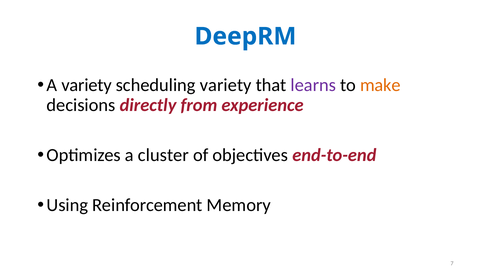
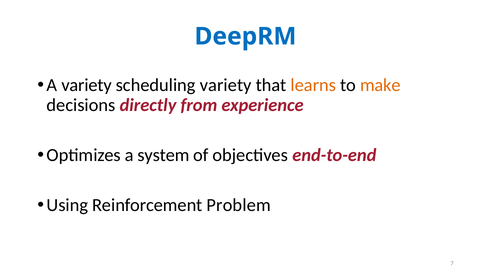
learns colour: purple -> orange
cluster: cluster -> system
Memory: Memory -> Problem
